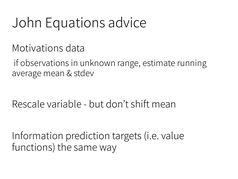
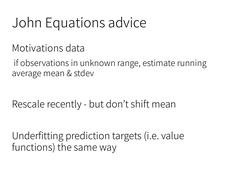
variable: variable -> recently
Information: Information -> Underfitting
